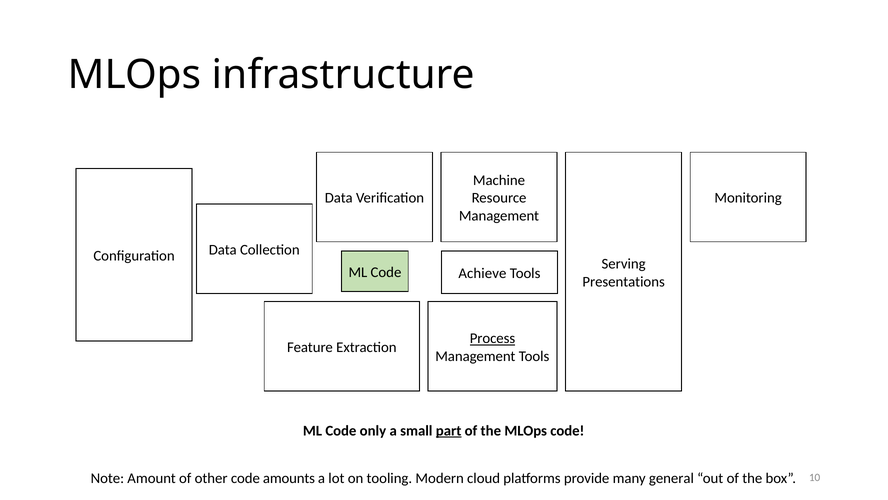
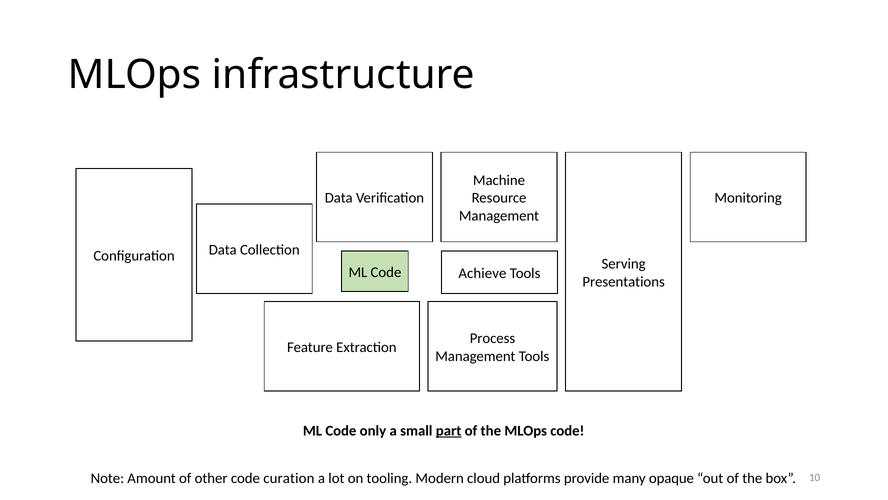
Process underline: present -> none
amounts: amounts -> curation
general: general -> opaque
